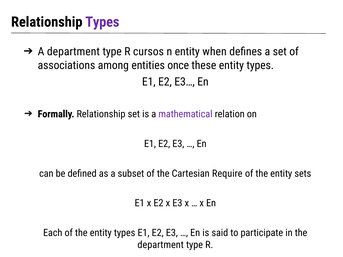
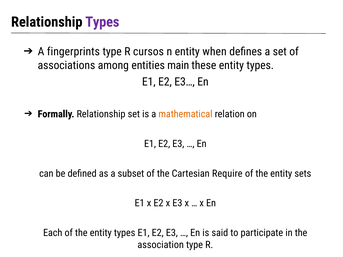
A department: department -> fingerprints
once: once -> main
mathematical colour: purple -> orange
department at (161, 245): department -> association
